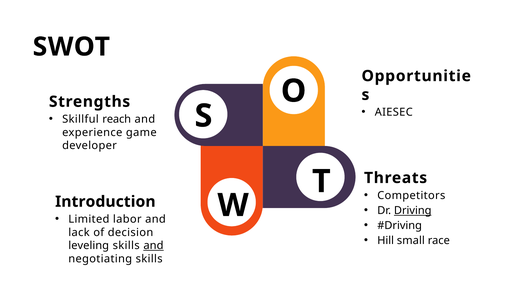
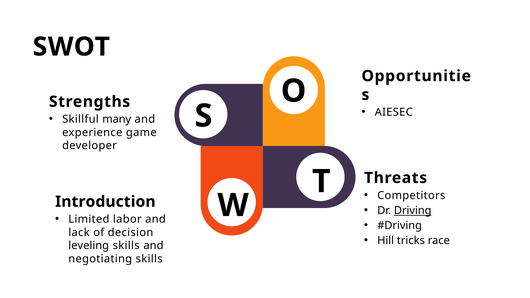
reach: reach -> many
small: small -> tricks
and at (153, 246) underline: present -> none
